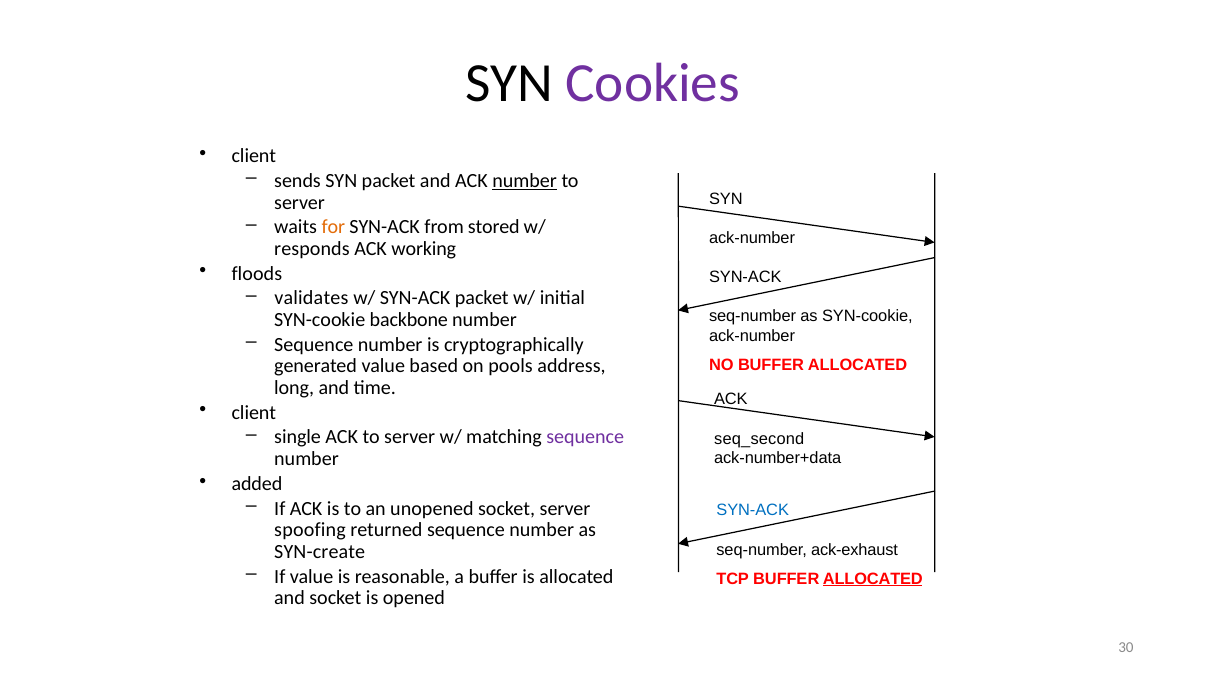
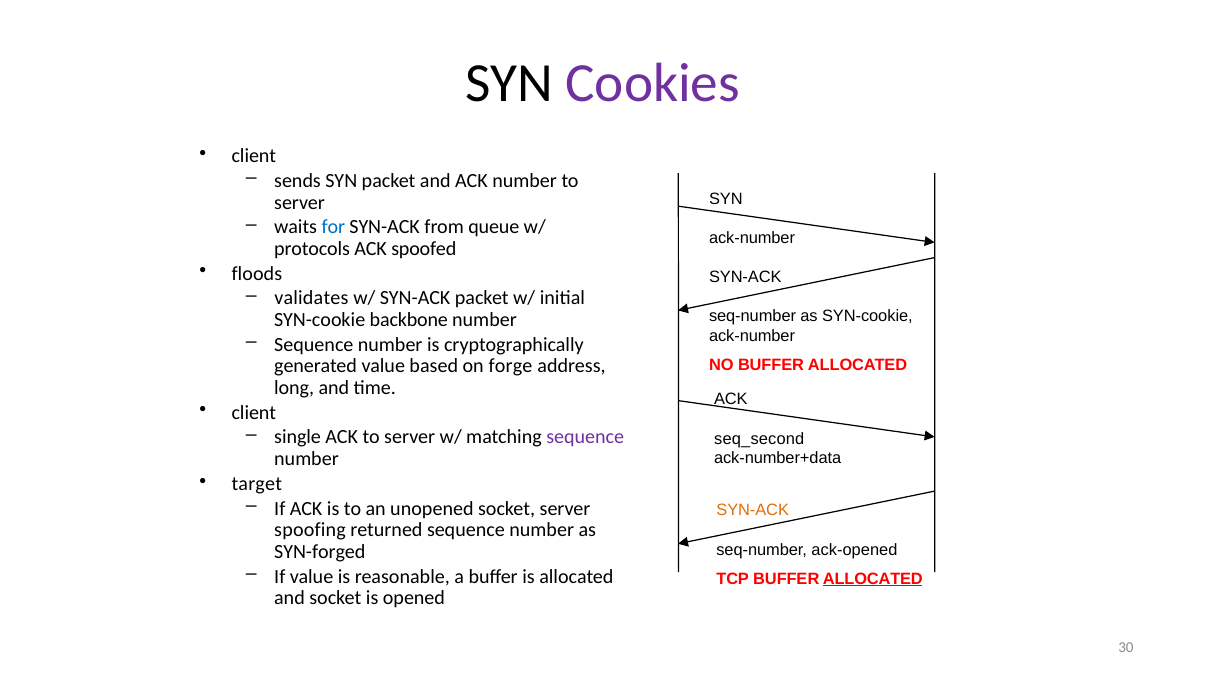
number at (525, 181) underline: present -> none
for colour: orange -> blue
stored: stored -> queue
responds: responds -> protocols
working: working -> spoofed
pools: pools -> forge
added: added -> target
SYN-ACK at (753, 511) colour: blue -> orange
ack-exhaust: ack-exhaust -> ack-opened
SYN-create: SYN-create -> SYN-forged
